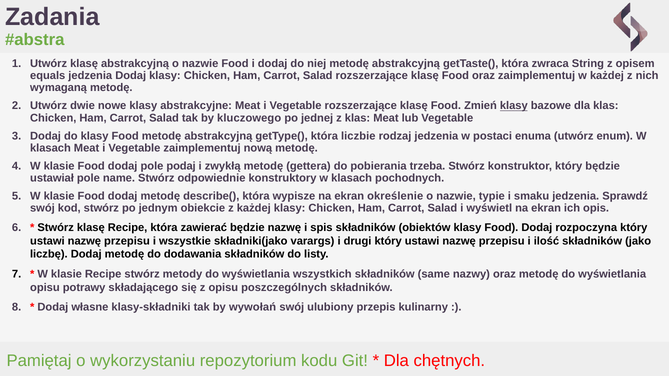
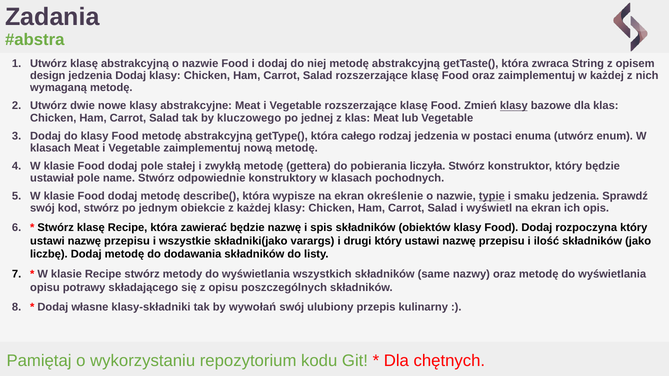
equals: equals -> design
liczbie: liczbie -> całego
podaj: podaj -> stałej
trzeba: trzeba -> liczyła
typie underline: none -> present
